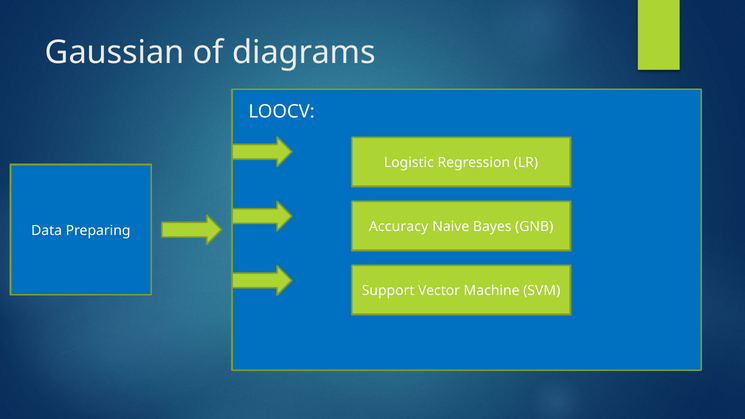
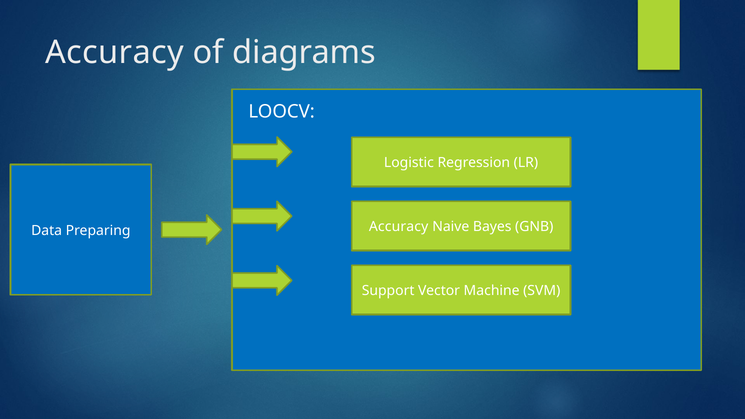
Gaussian at (115, 52): Gaussian -> Accuracy
